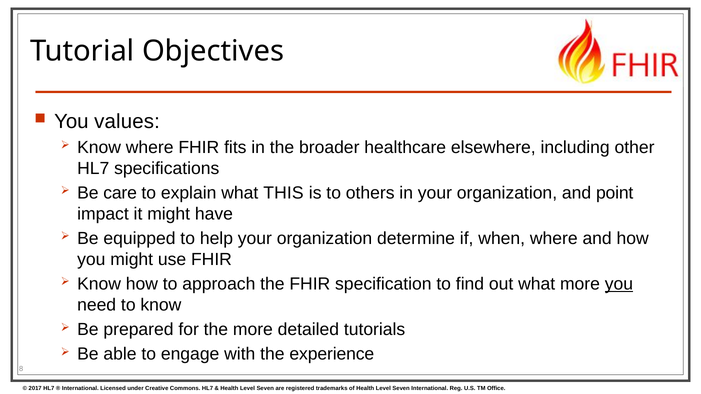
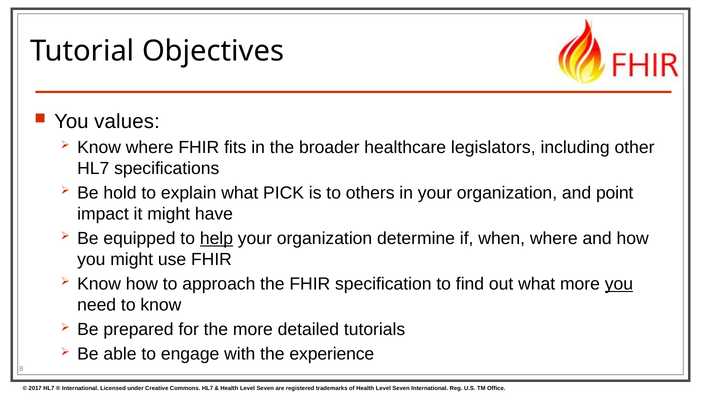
elsewhere: elsewhere -> legislators
care: care -> hold
THIS: THIS -> PICK
help underline: none -> present
